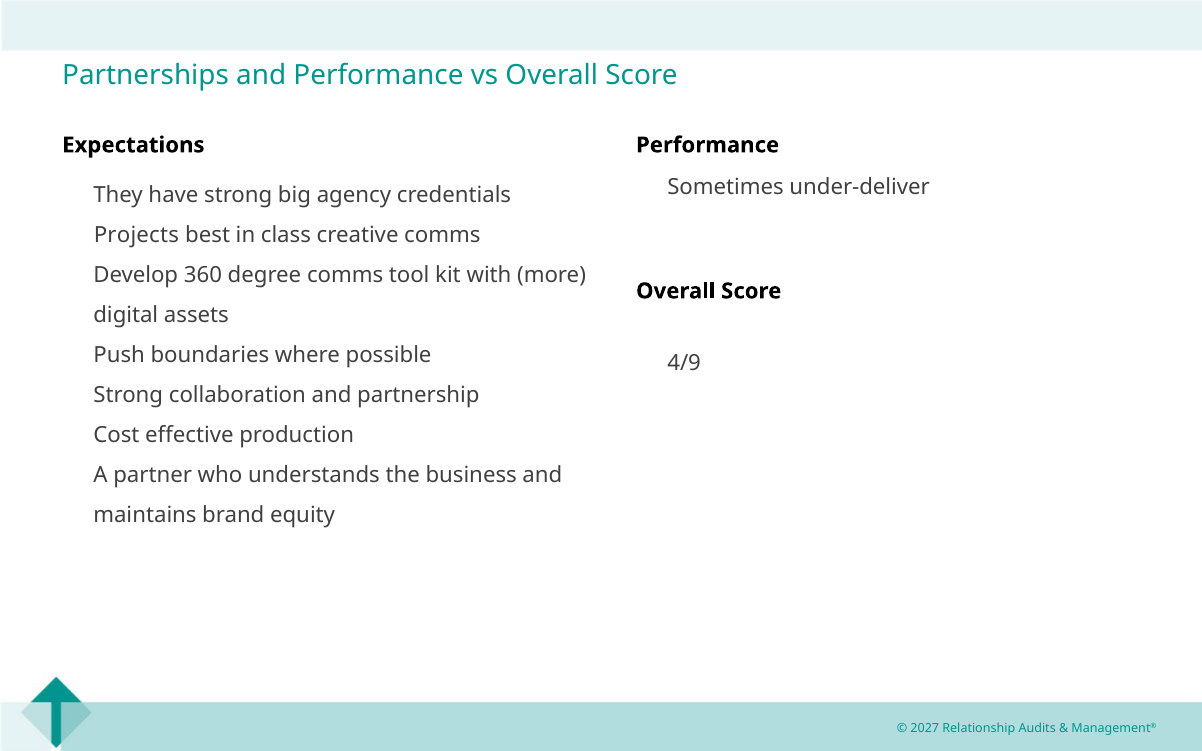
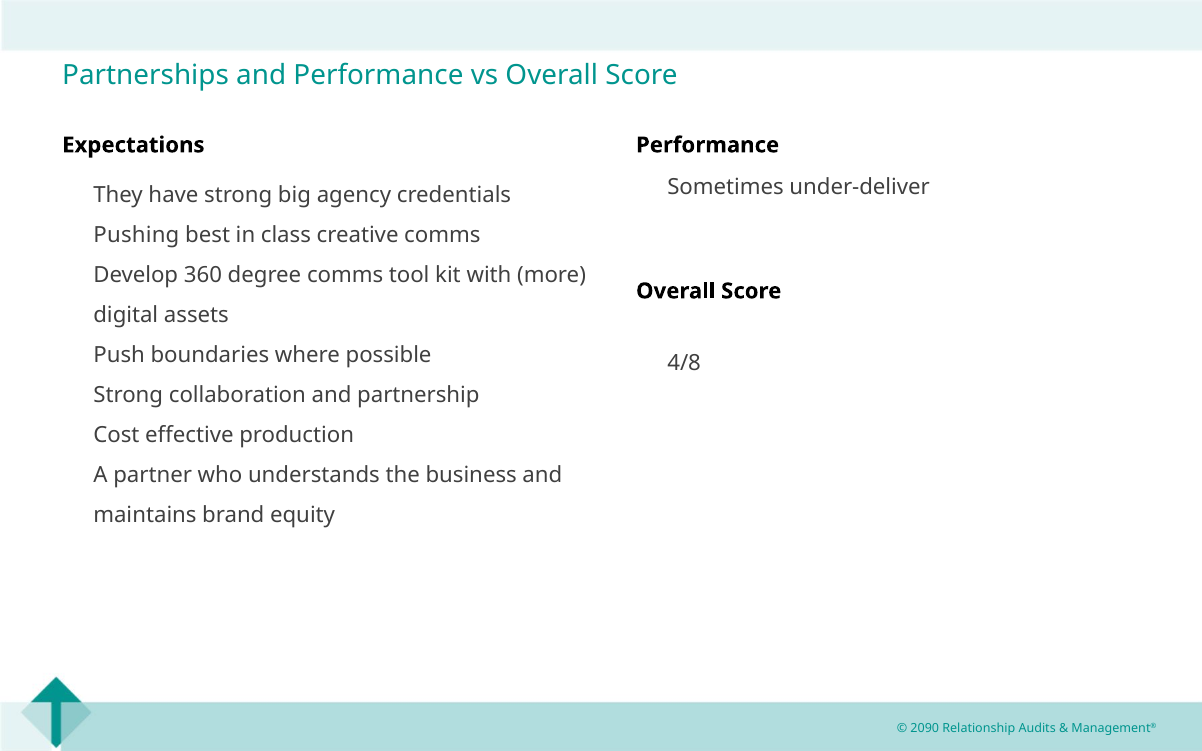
Projects: Projects -> Pushing
4/9: 4/9 -> 4/8
2027: 2027 -> 2090
